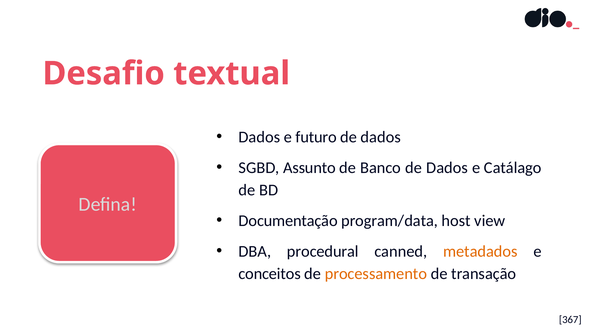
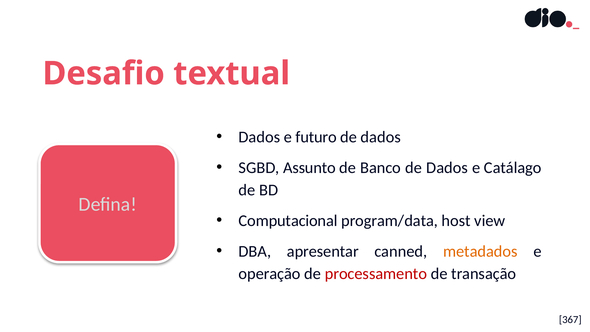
Documentação: Documentação -> Computacional
procedural: procedural -> apresentar
conceitos: conceitos -> operação
processamento colour: orange -> red
